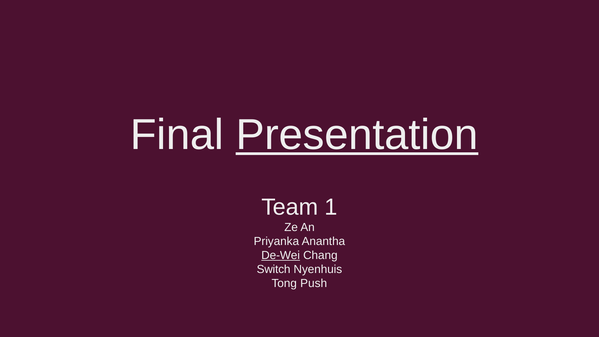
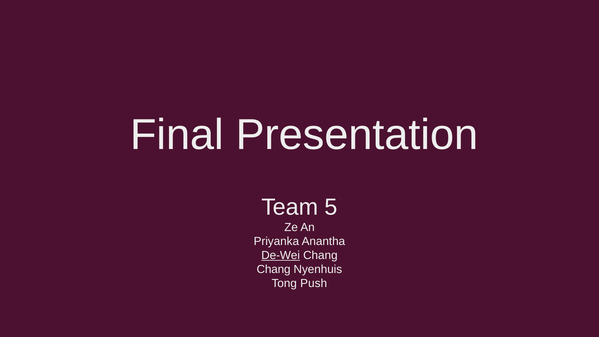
Presentation underline: present -> none
1: 1 -> 5
Switch at (274, 269): Switch -> Chang
